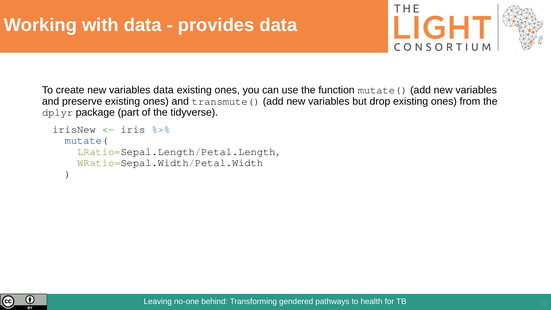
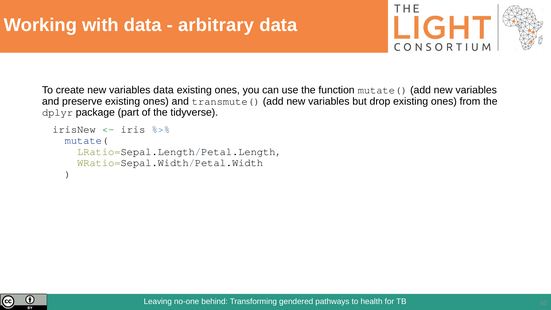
provides: provides -> arbitrary
